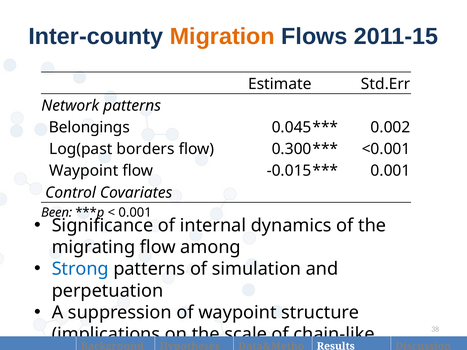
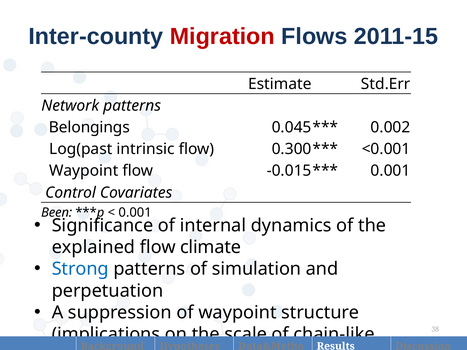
Migration at (222, 37) colour: orange -> red
borders: borders -> intrinsic
migrating: migrating -> explained
among: among -> climate
